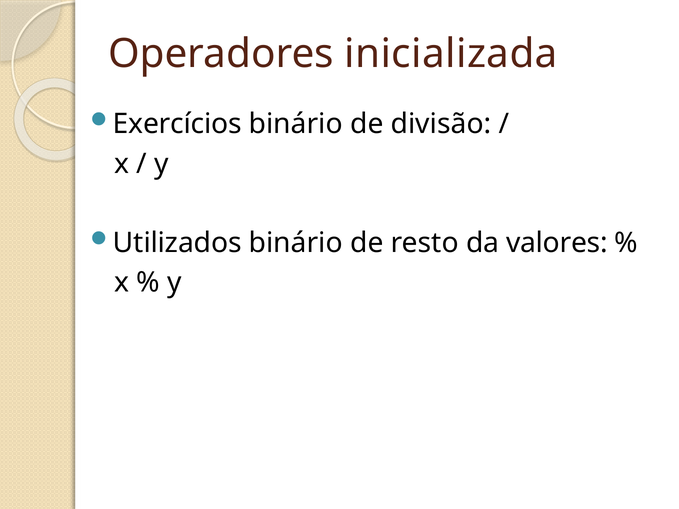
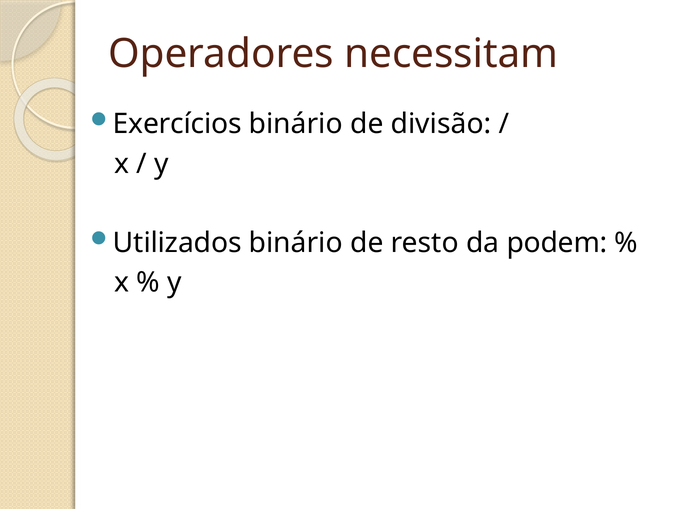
inicializada: inicializada -> necessitam
valores: valores -> podem
